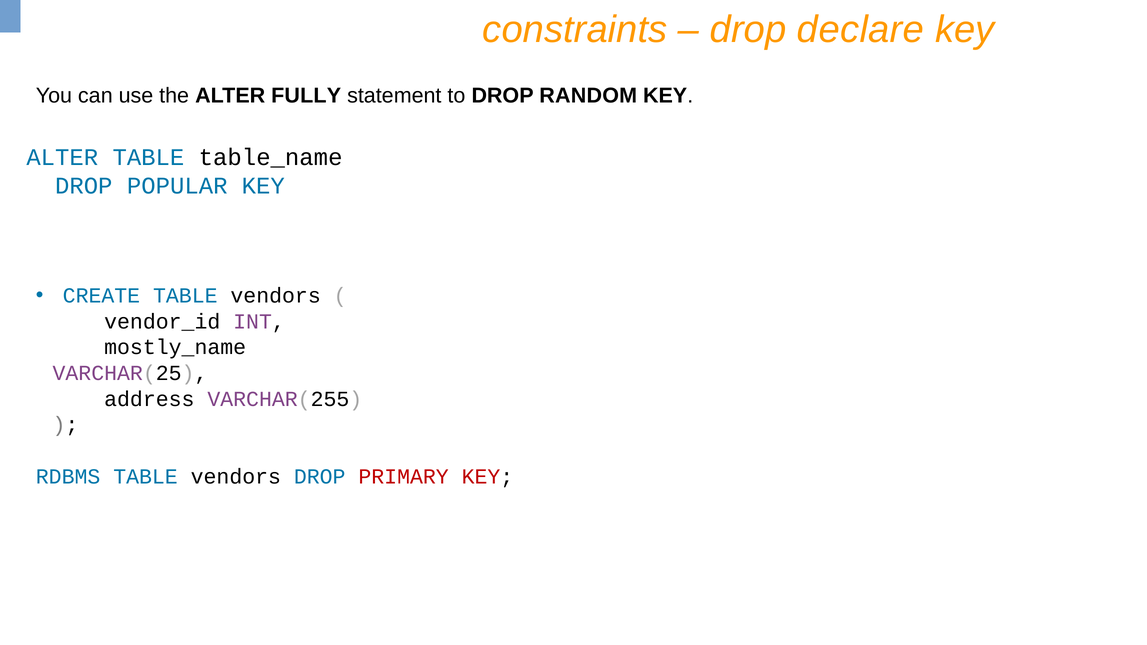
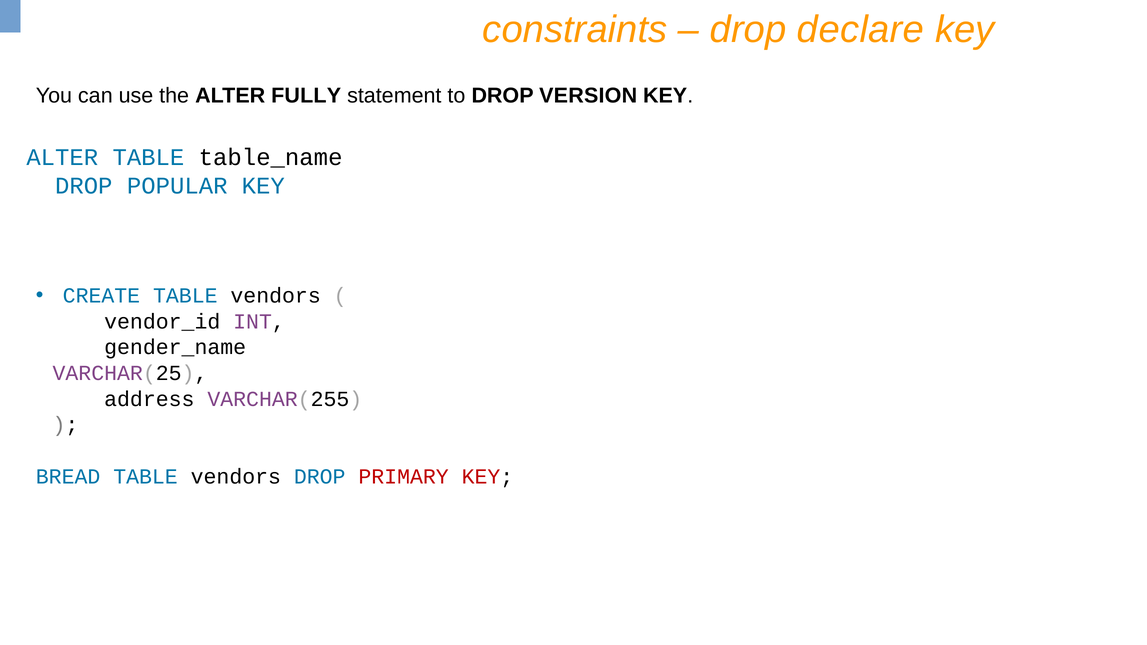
RANDOM: RANDOM -> VERSION
mostly_name: mostly_name -> gender_name
RDBMS: RDBMS -> BREAD
